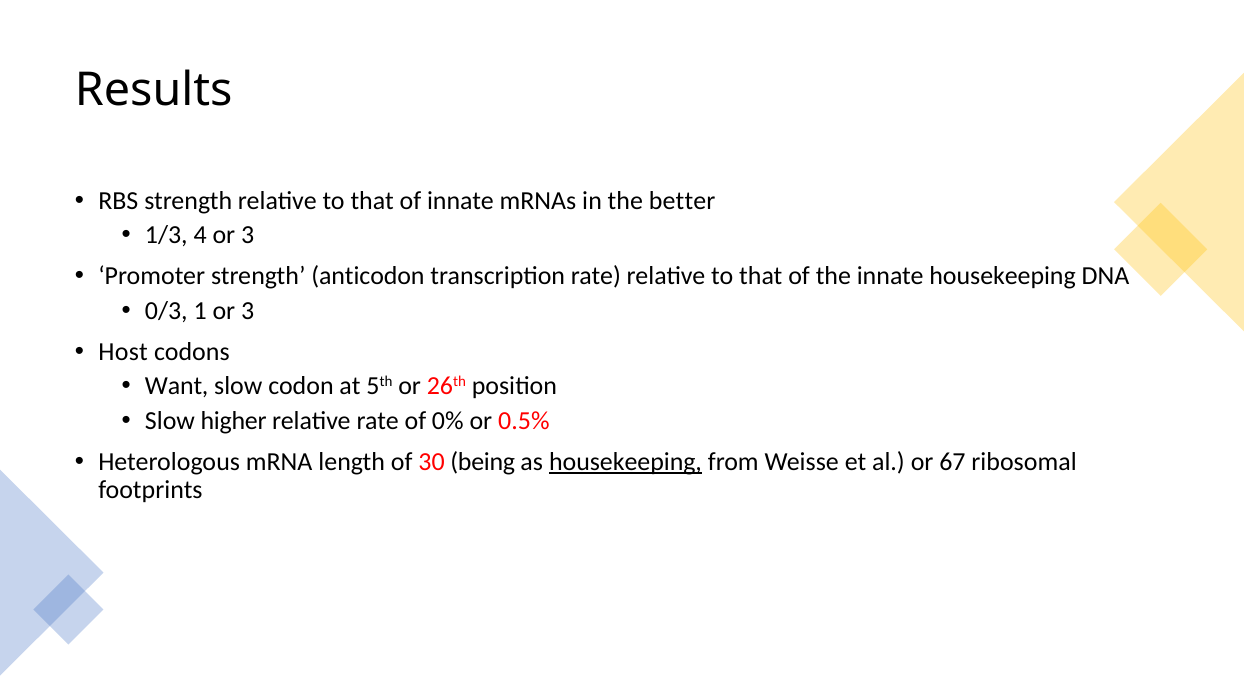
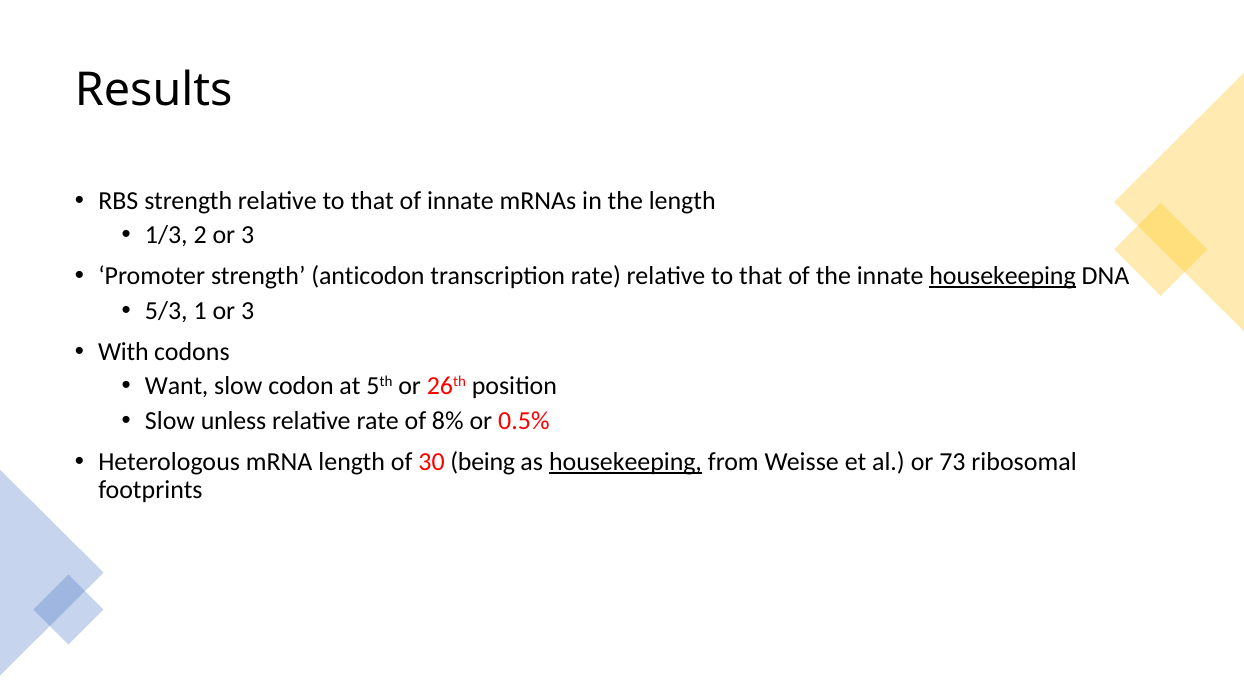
the better: better -> length
4: 4 -> 2
housekeeping at (1003, 276) underline: none -> present
0/3: 0/3 -> 5/3
Host: Host -> With
higher: higher -> unless
0%: 0% -> 8%
67: 67 -> 73
